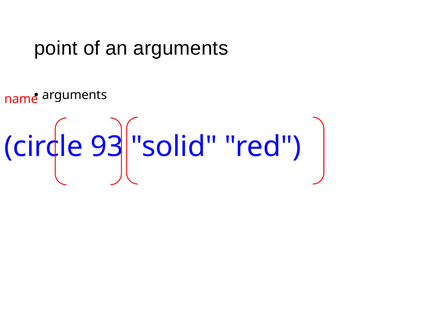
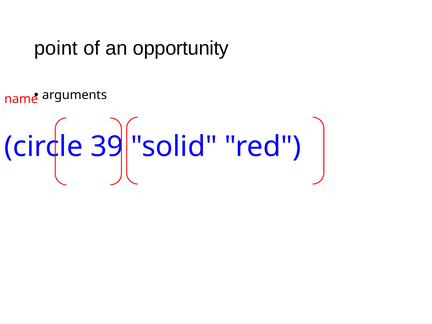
an arguments: arguments -> opportunity
93: 93 -> 39
